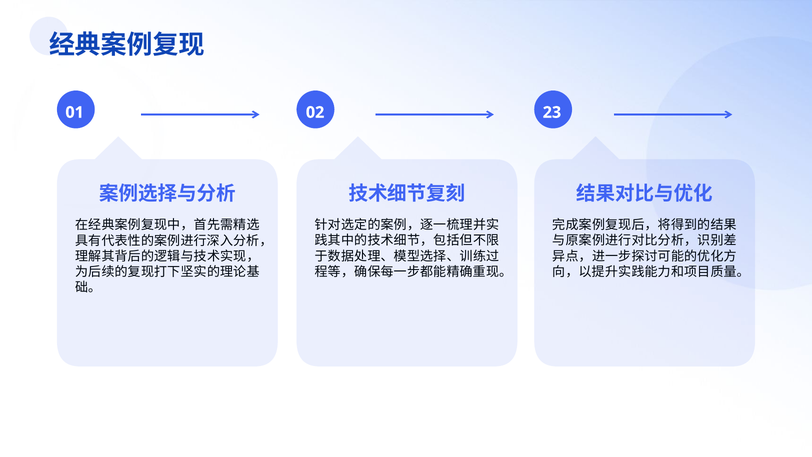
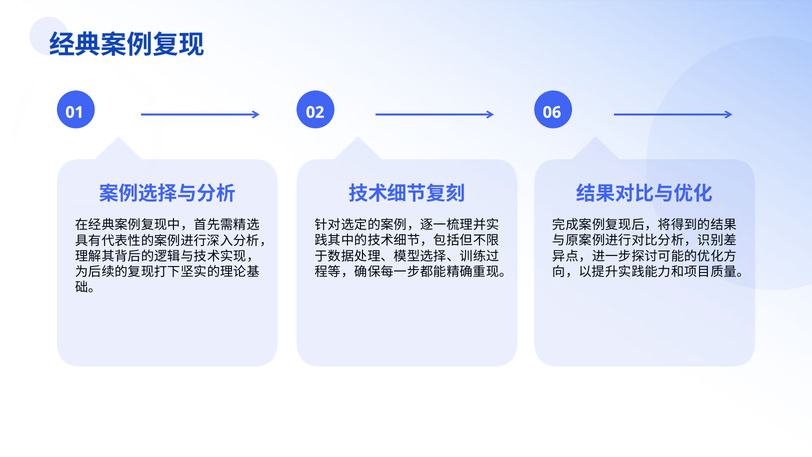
23: 23 -> 06
